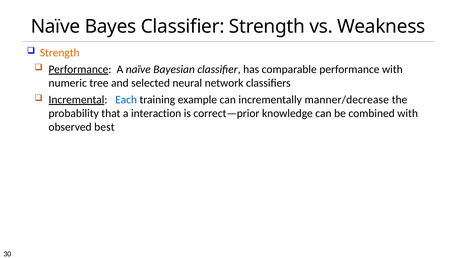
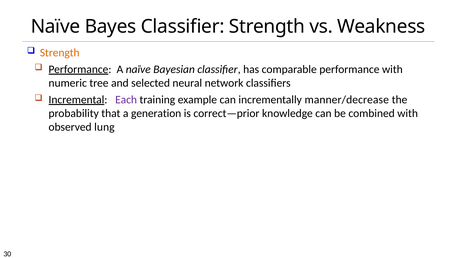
Each colour: blue -> purple
interaction: interaction -> generation
best: best -> lung
